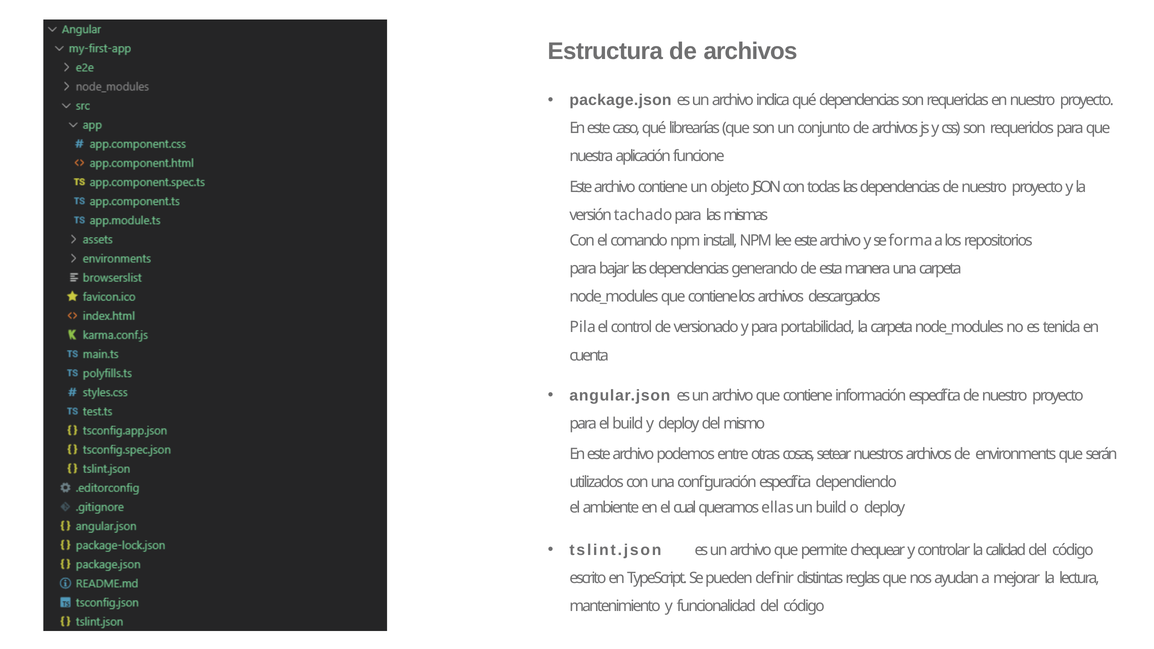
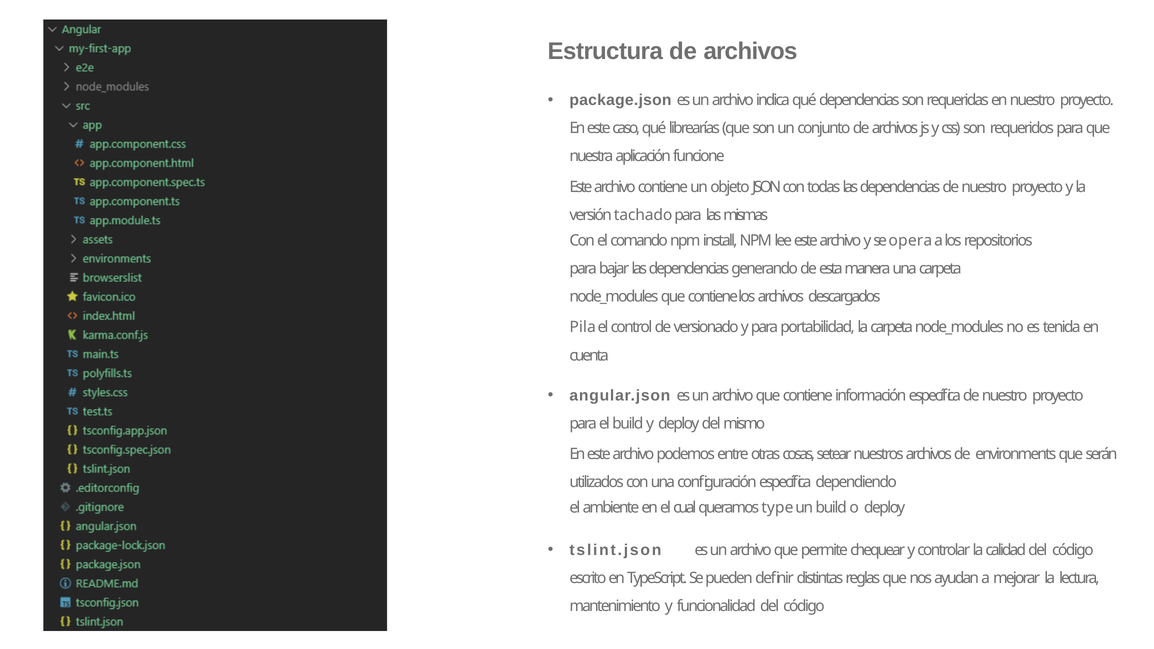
forma: forma -> opera
ellas: ellas -> type
